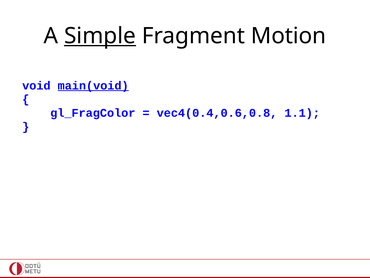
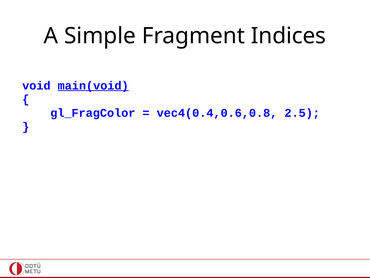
Simple underline: present -> none
Motion: Motion -> Indices
1.1: 1.1 -> 2.5
